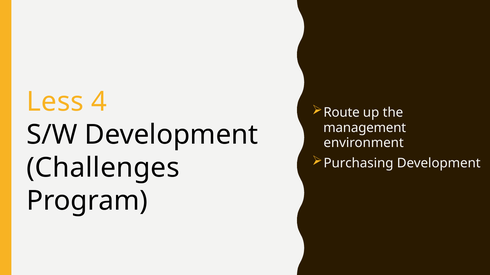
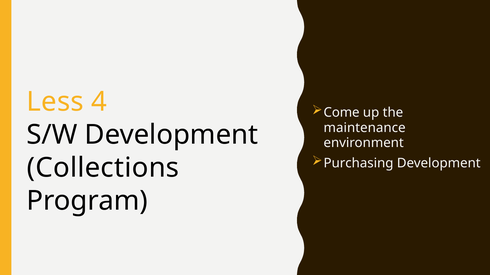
Route: Route -> Come
management: management -> maintenance
Challenges: Challenges -> Collections
